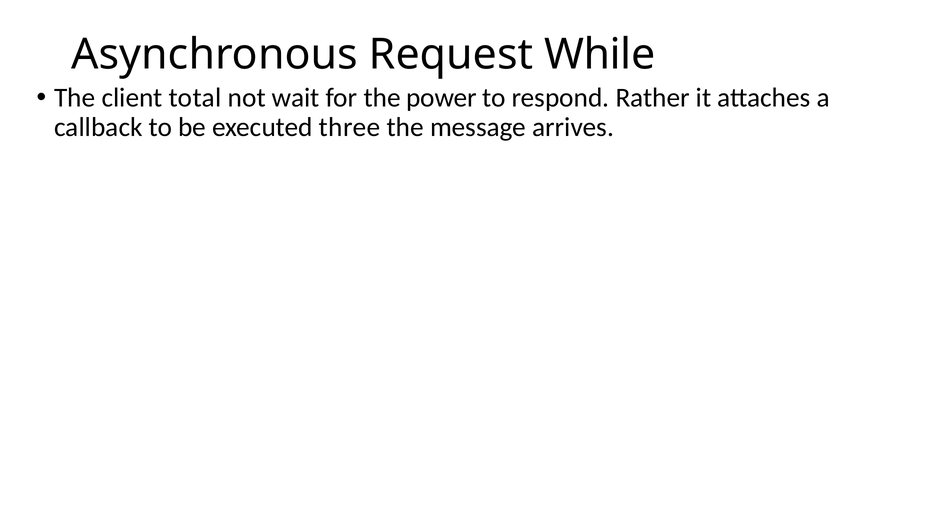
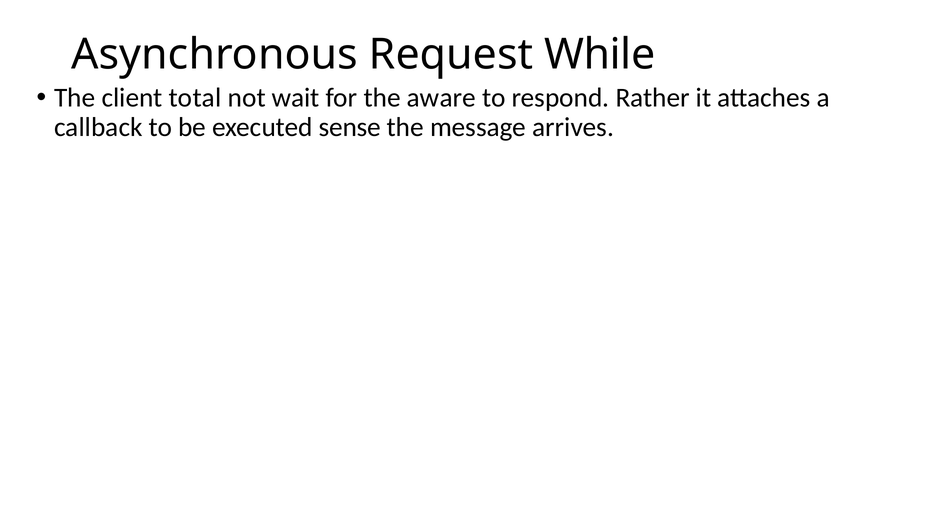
power: power -> aware
three: three -> sense
